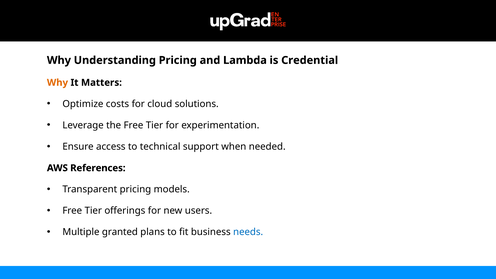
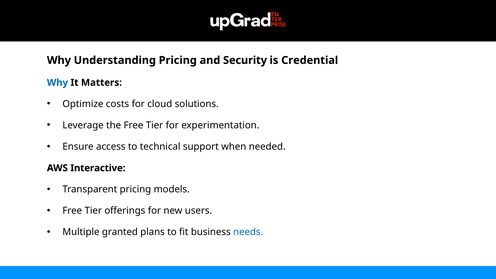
Lambda: Lambda -> Security
Why at (57, 83) colour: orange -> blue
References: References -> Interactive
